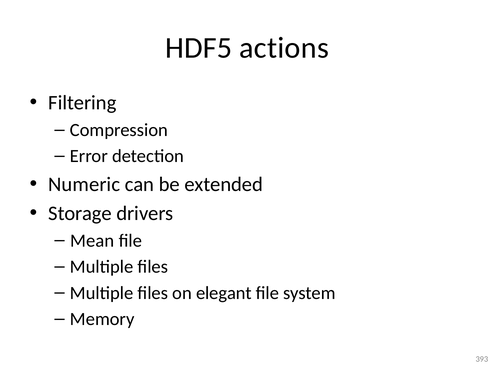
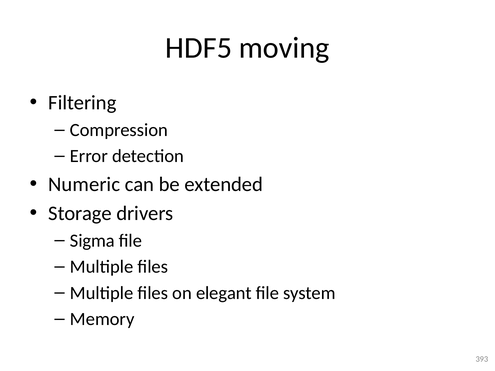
actions: actions -> moving
Mean: Mean -> Sigma
